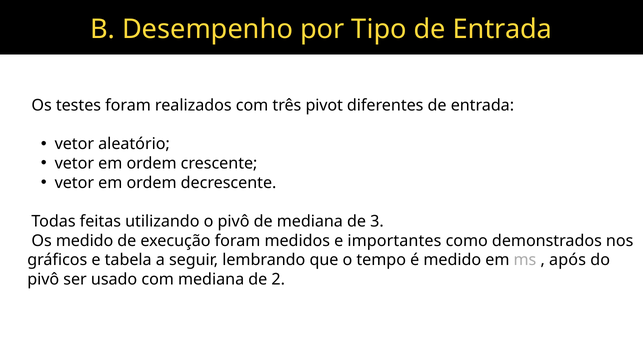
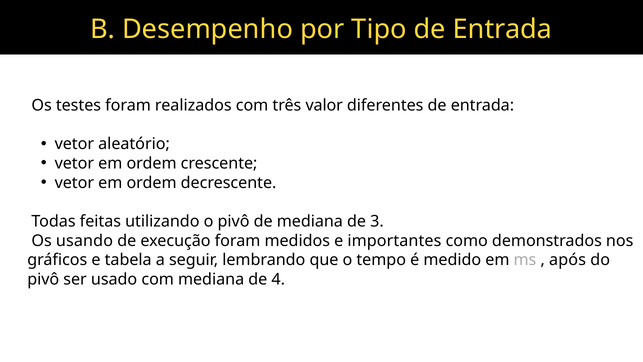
pivot: pivot -> valor
Os medido: medido -> usando
2: 2 -> 4
